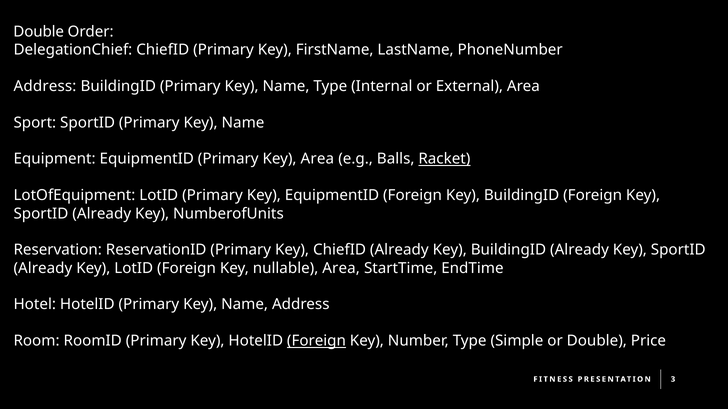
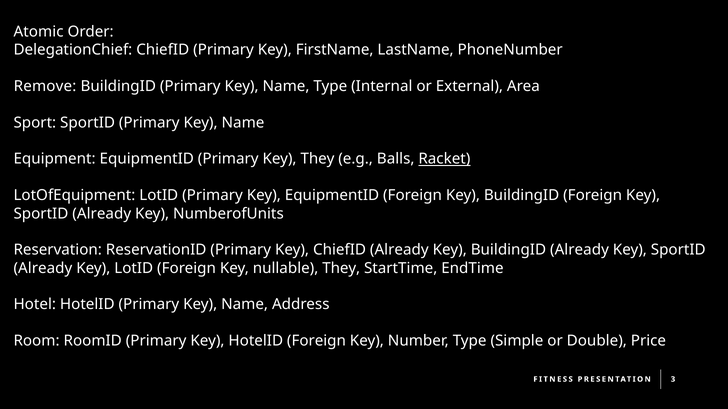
Double at (39, 32): Double -> Atomic
Address at (45, 86): Address -> Remove
Key Area: Area -> They
nullable Area: Area -> They
Foreign at (316, 341) underline: present -> none
